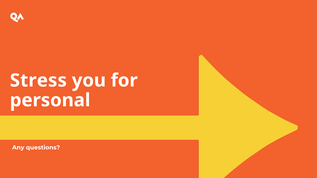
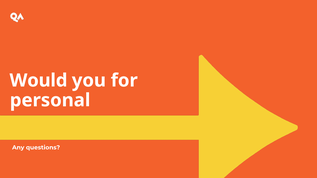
Stress: Stress -> Would
